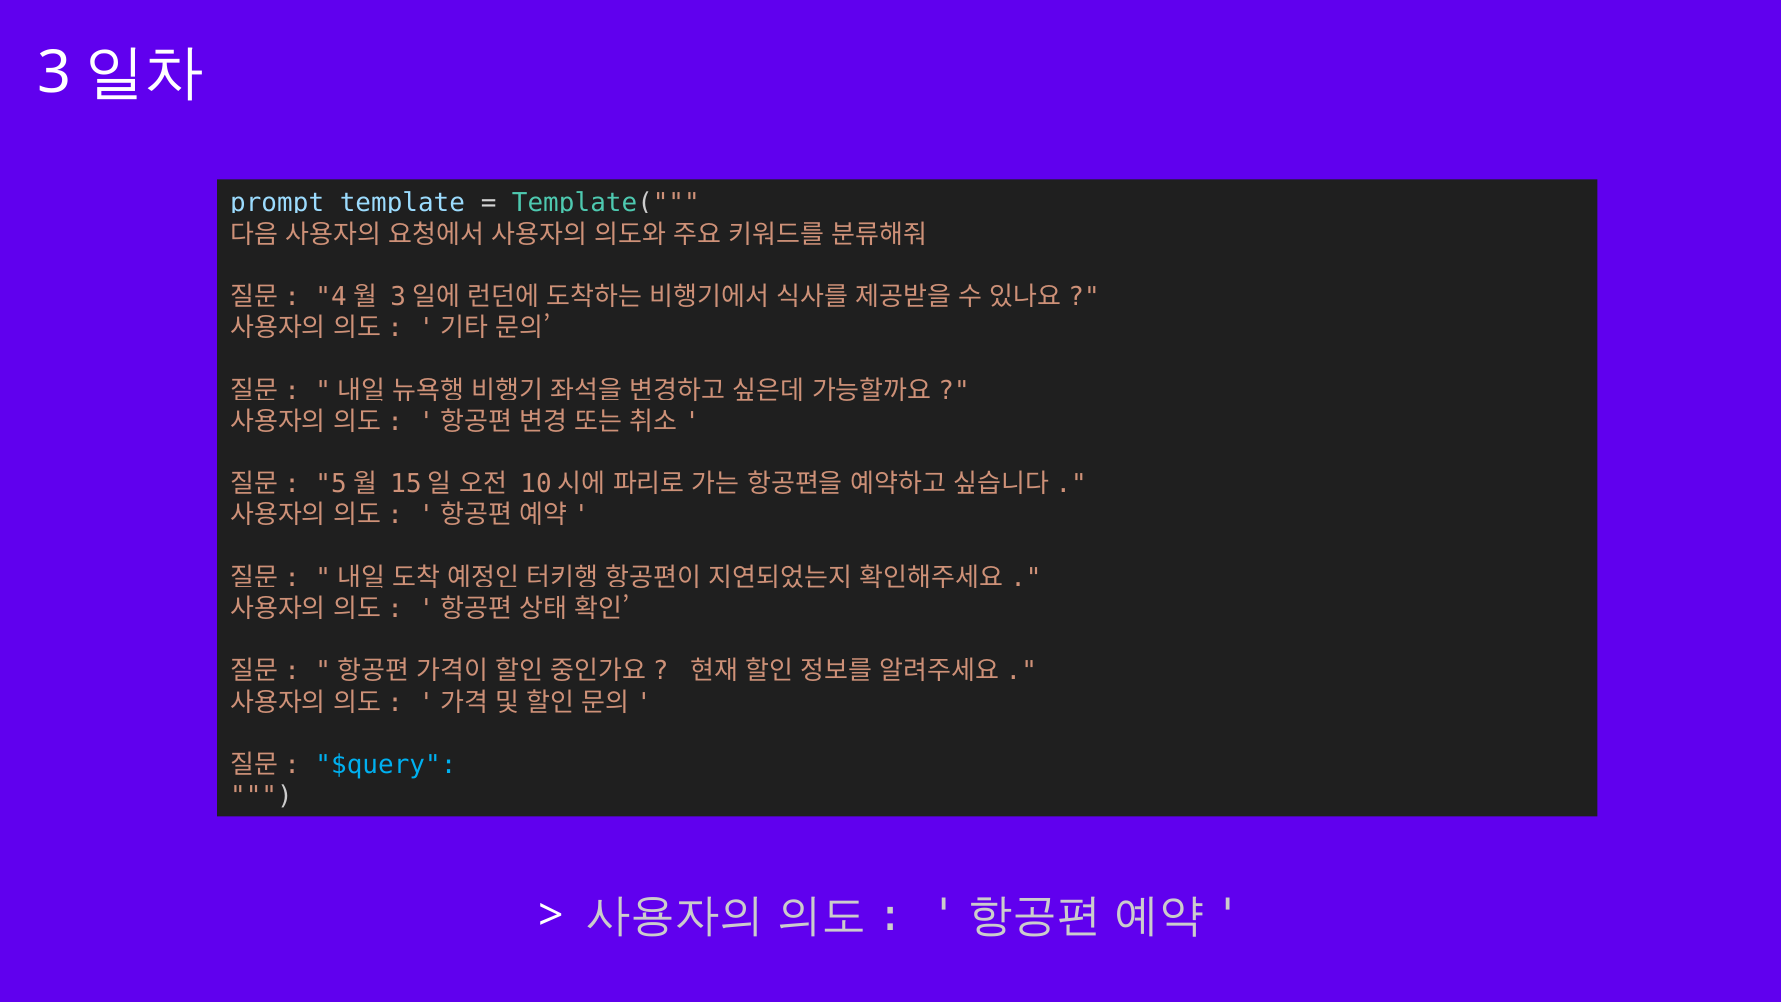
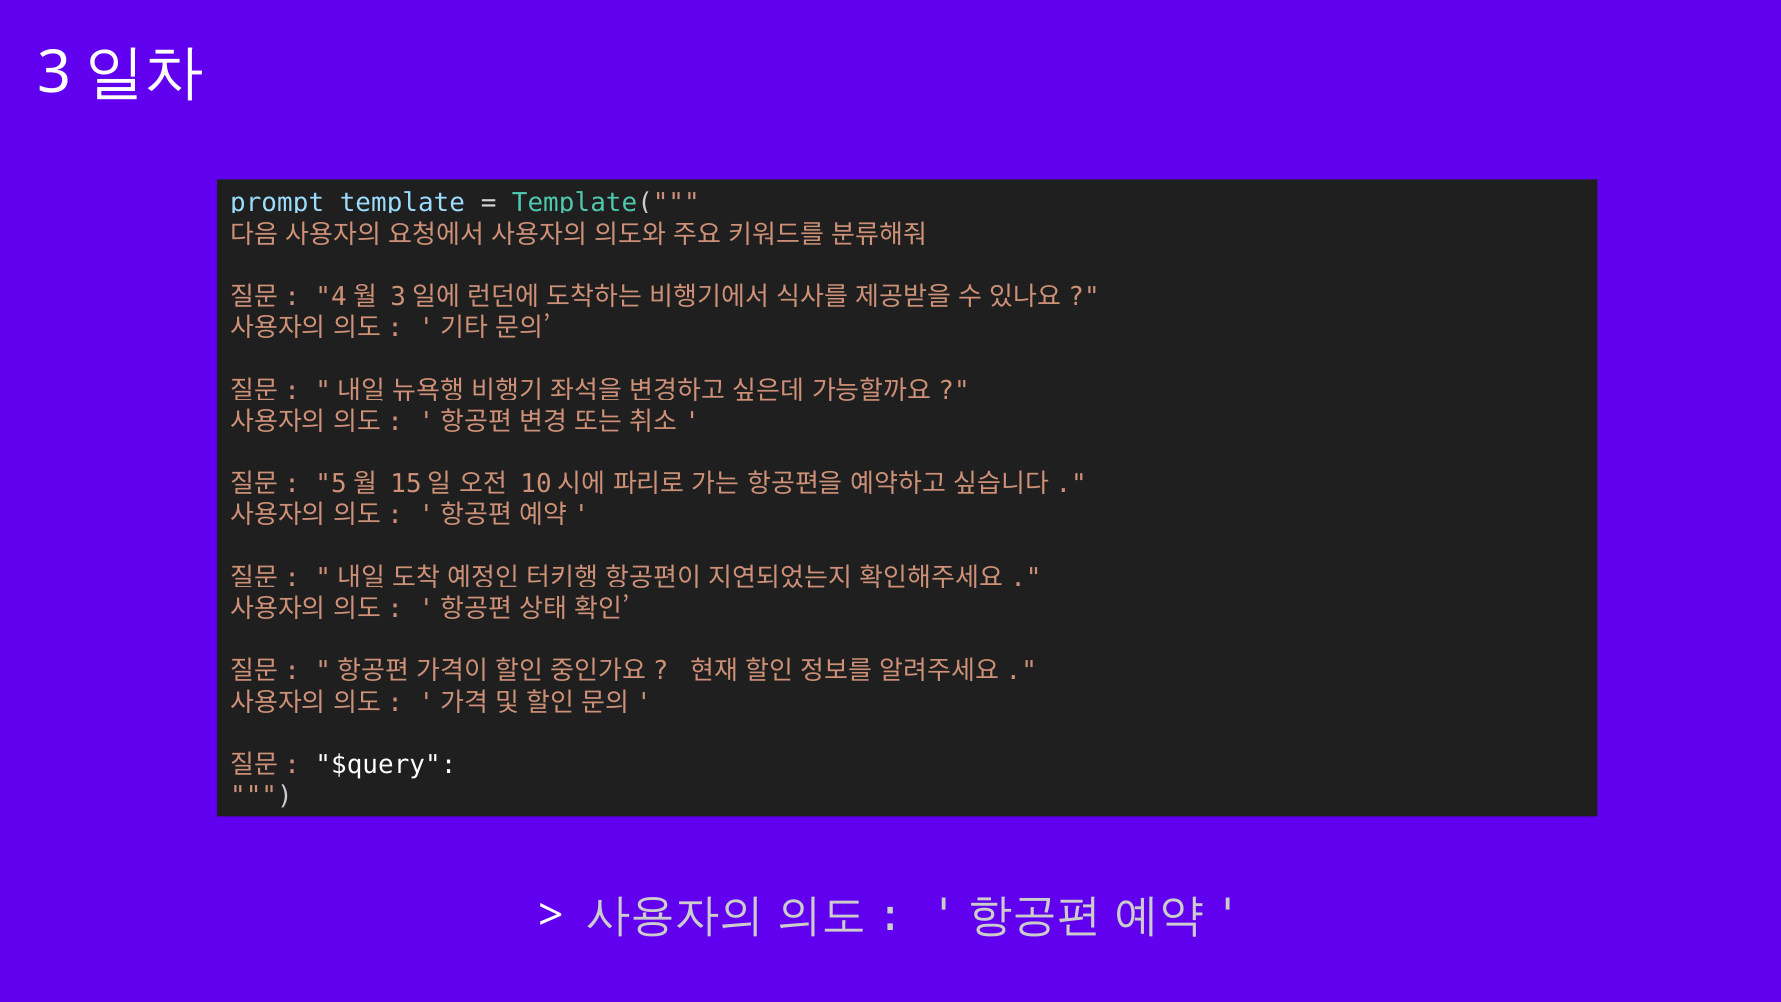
$query colour: light blue -> white
